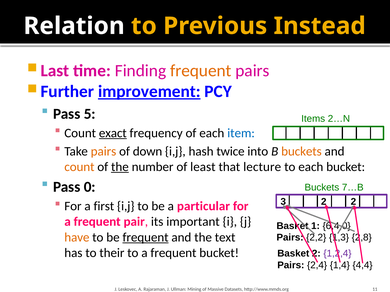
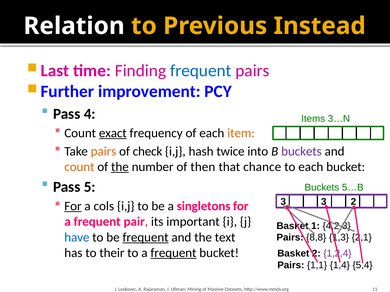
frequent at (201, 71) colour: orange -> blue
improvement underline: present -> none
5: 5 -> 4
2…N: 2…N -> 3…N
item colour: blue -> orange
down: down -> check
buckets at (301, 151) colour: orange -> purple
least: least -> then
lecture: lecture -> chance
0: 0 -> 5
7…B: 7…B -> 5…B
3 2: 2 -> 3
For at (73, 206) underline: none -> present
first: first -> cols
particular: particular -> singletons
6,4,0: 6,4,0 -> 4,2,3
have colour: orange -> blue
2,2: 2,2 -> 8,8
2,8: 2,8 -> 2,1
frequent at (173, 253) underline: none -> present
2,4: 2,4 -> 1,1
4,4: 4,4 -> 5,4
